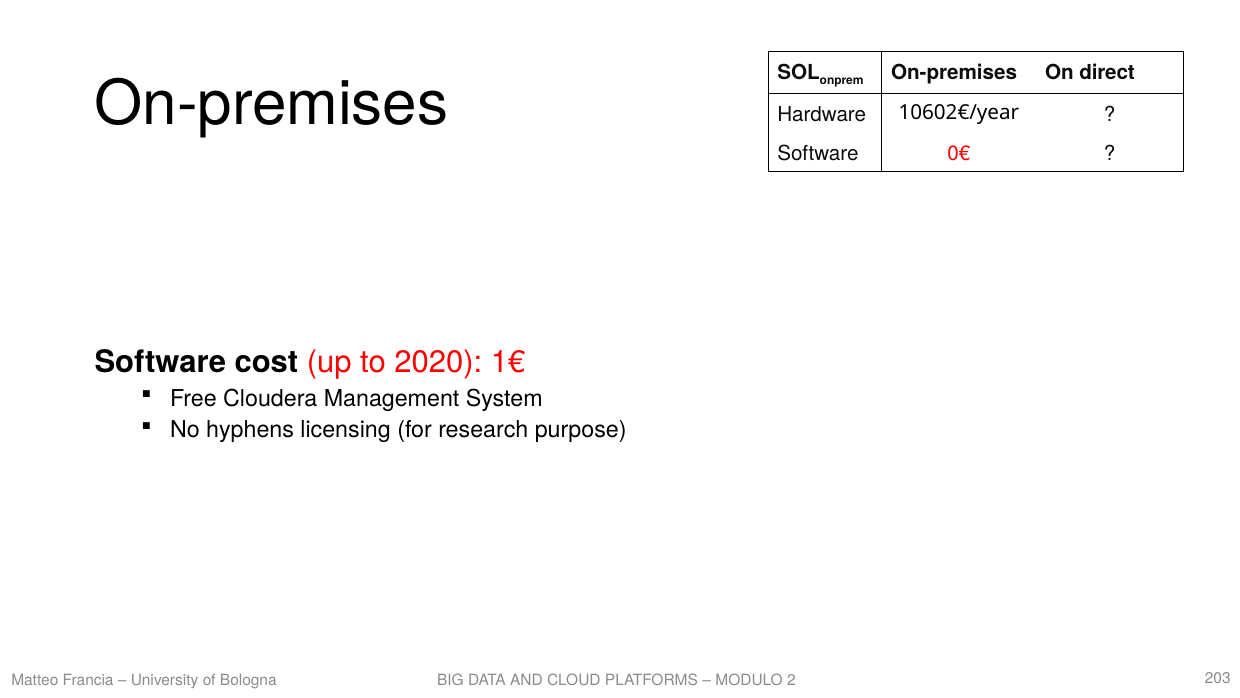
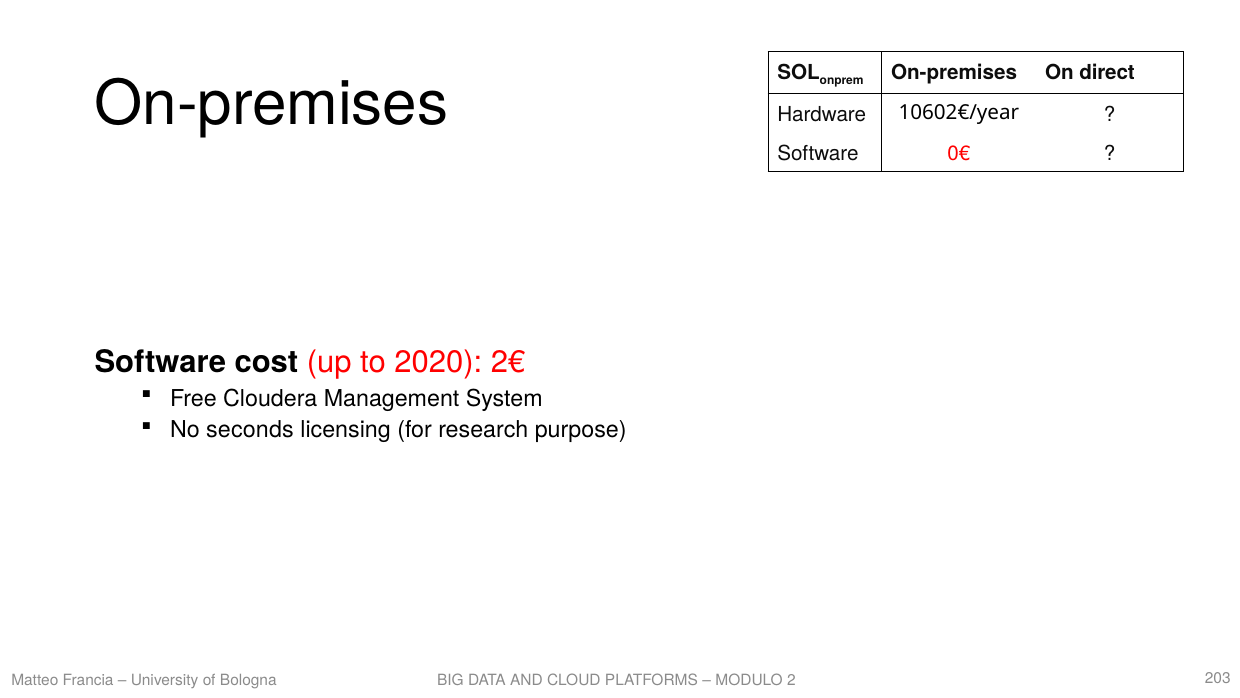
1€: 1€ -> 2€
hyphens: hyphens -> seconds
